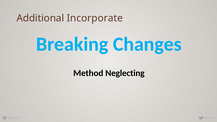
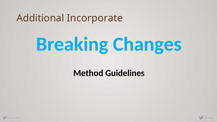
Neglecting: Neglecting -> Guidelines
